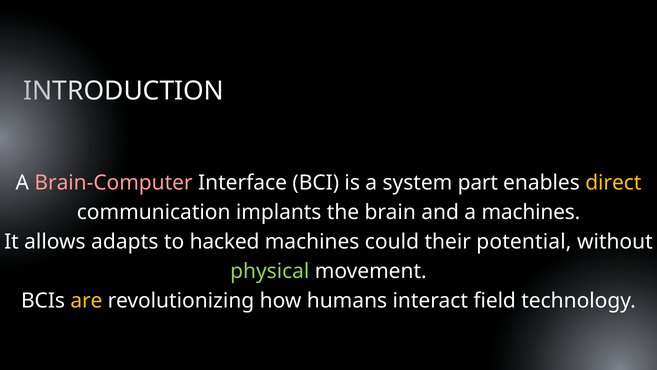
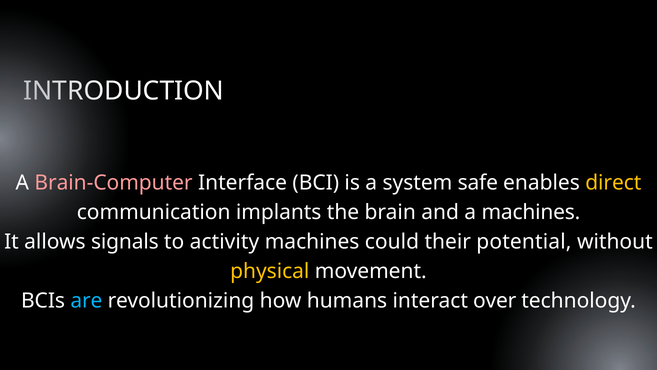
part: part -> safe
adapts: adapts -> signals
hacked: hacked -> activity
physical colour: light green -> yellow
are colour: yellow -> light blue
field: field -> over
